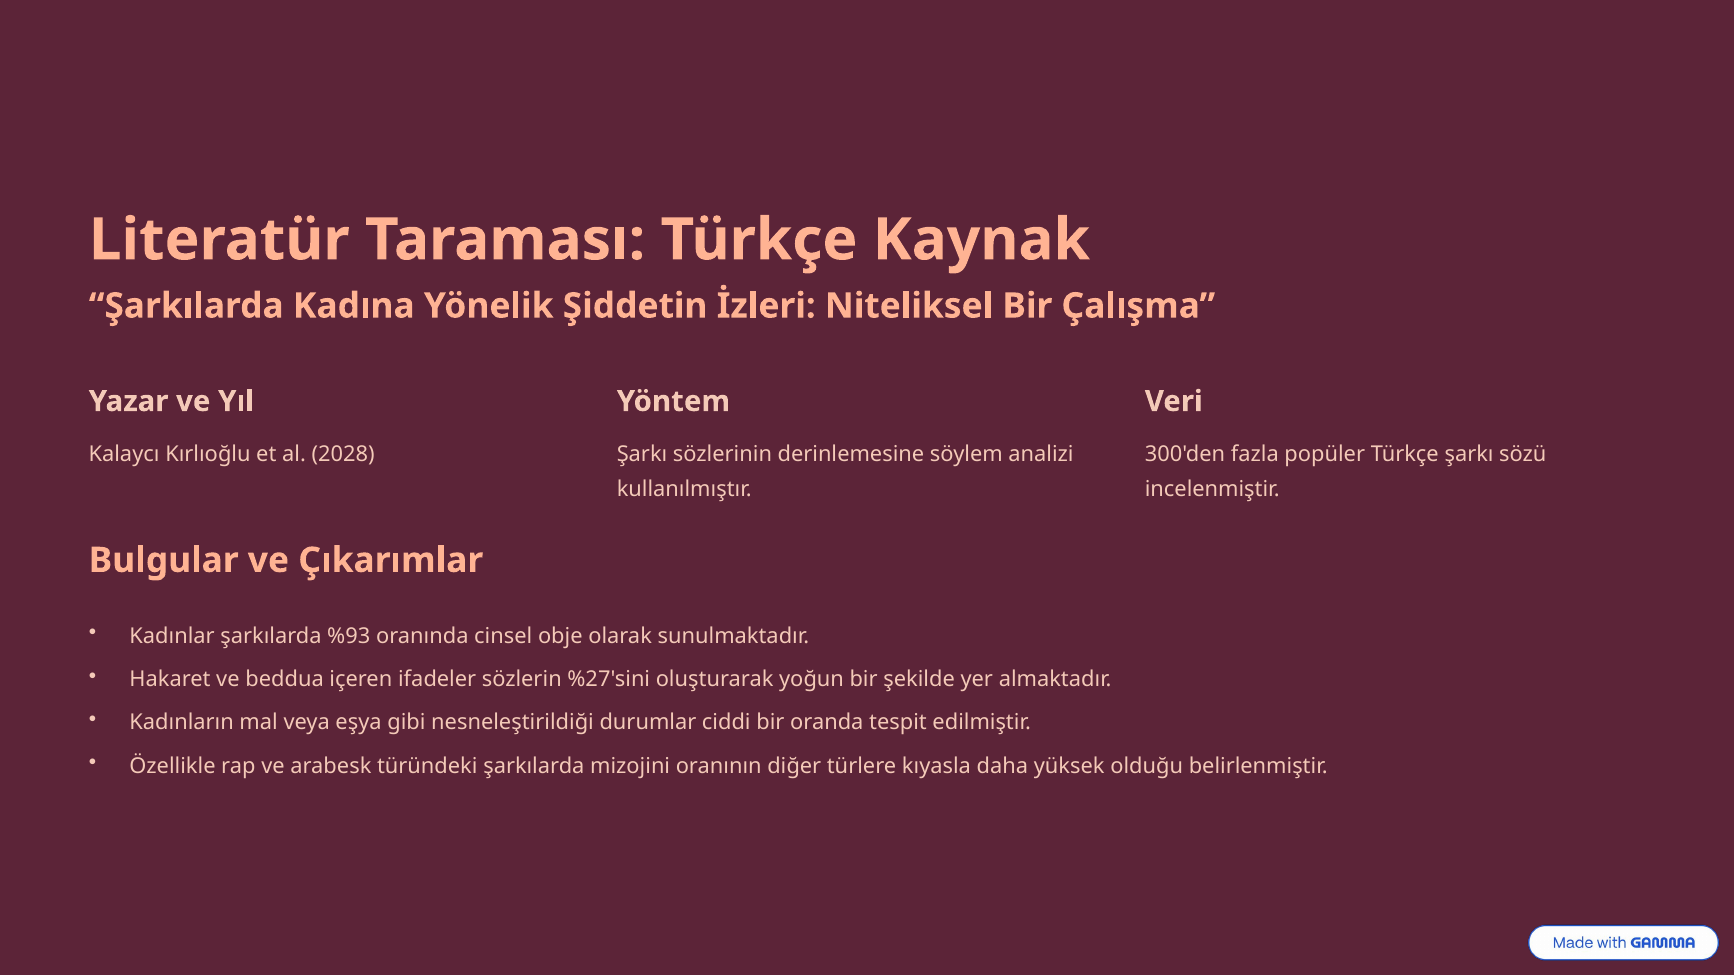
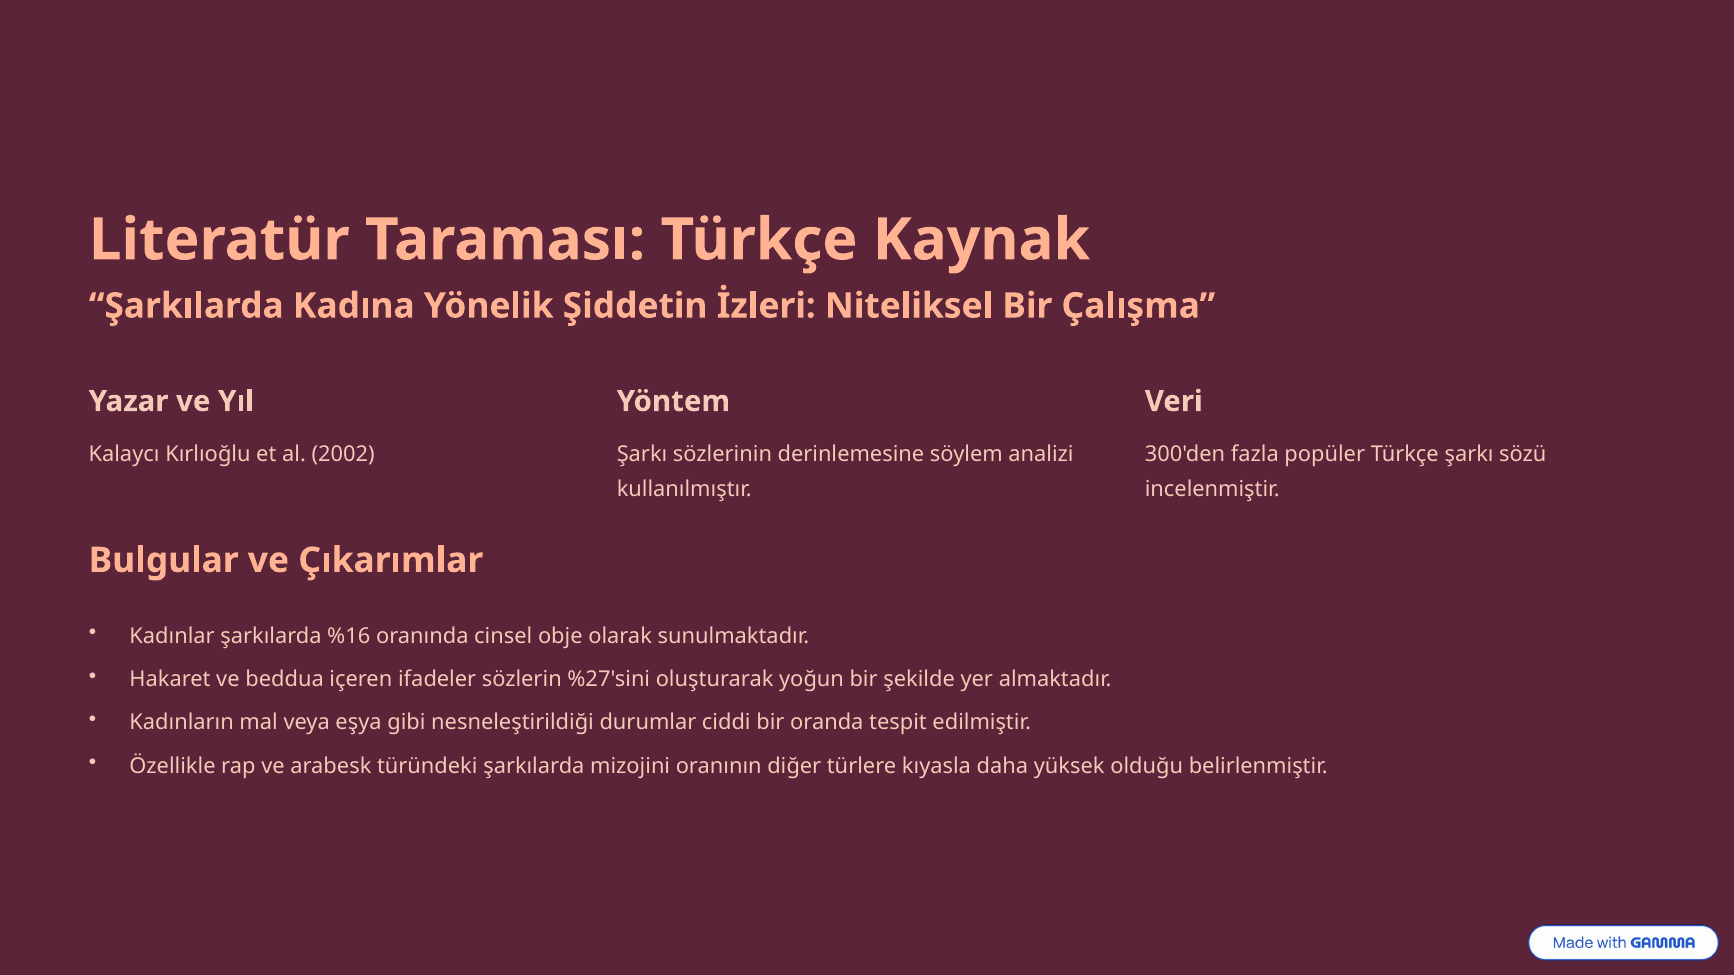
2028: 2028 -> 2002
%93: %93 -> %16
